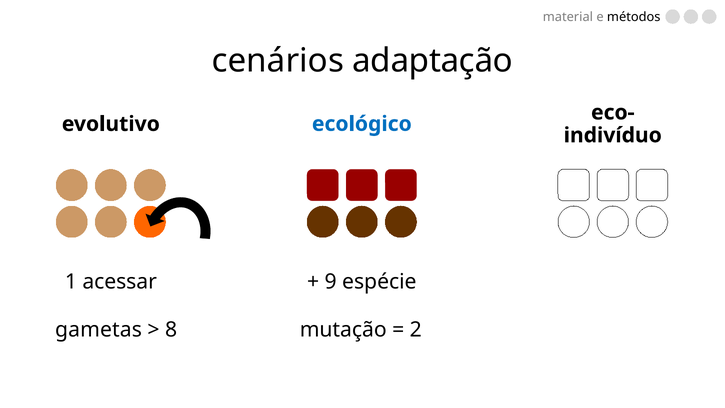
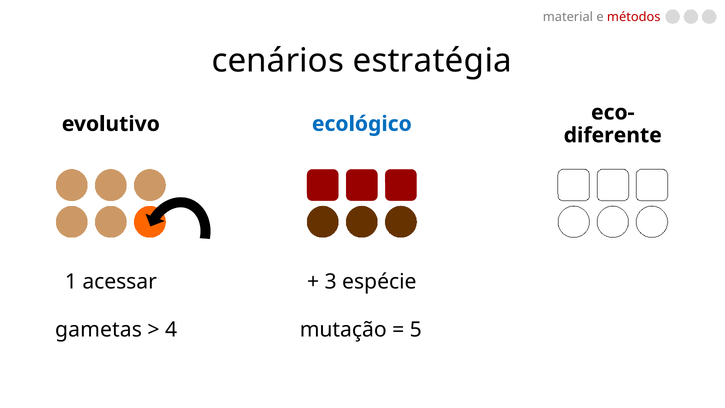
métodos colour: black -> red
adaptação: adaptação -> estratégia
indivíduo: indivíduo -> diferente
9: 9 -> 3
8: 8 -> 4
2: 2 -> 5
